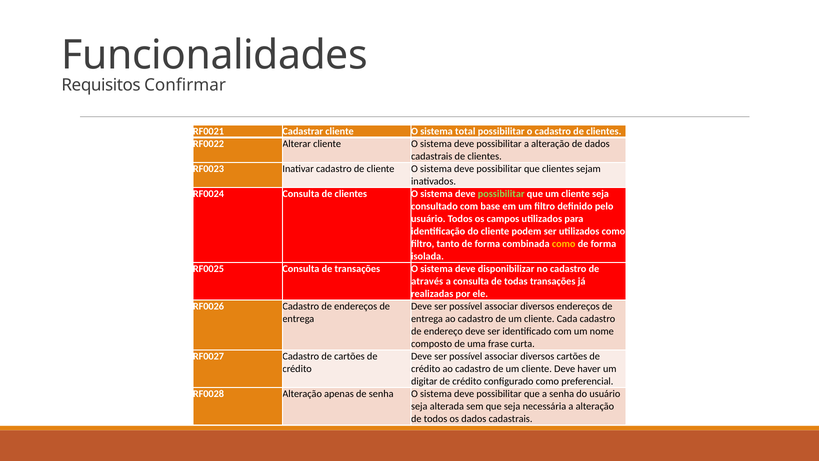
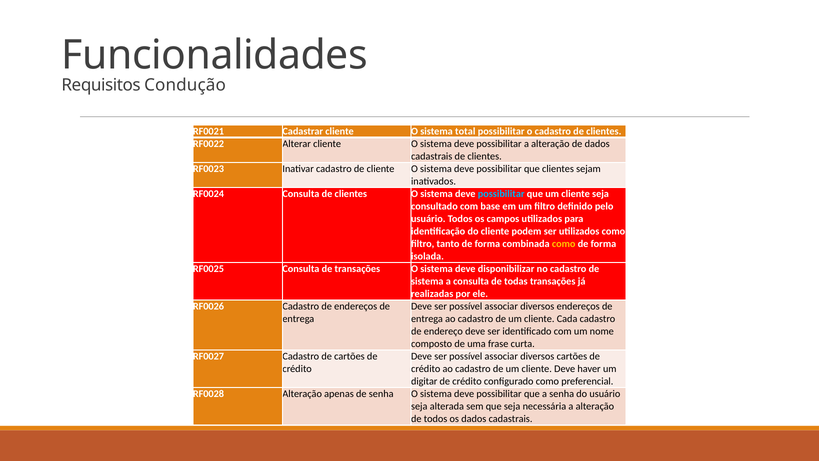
Confirmar: Confirmar -> Condução
possibilitar at (501, 194) colour: light green -> light blue
através at (427, 281): através -> sistema
